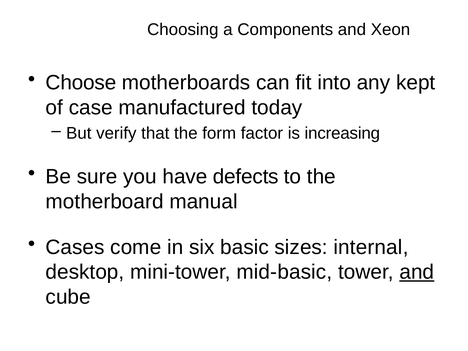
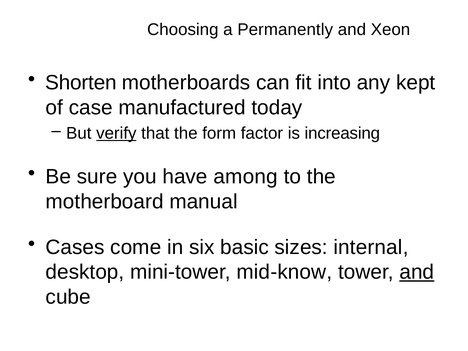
Components: Components -> Permanently
Choose: Choose -> Shorten
verify underline: none -> present
defects: defects -> among
mid-basic: mid-basic -> mid-know
